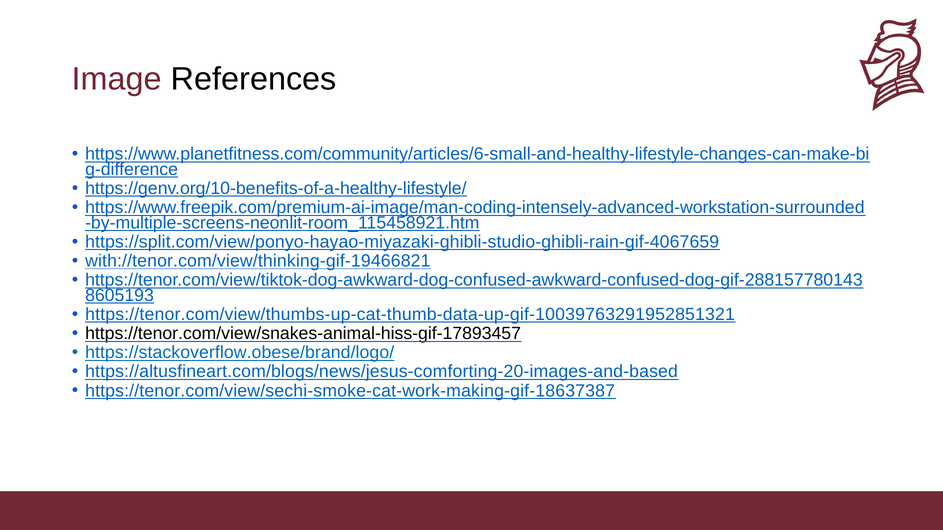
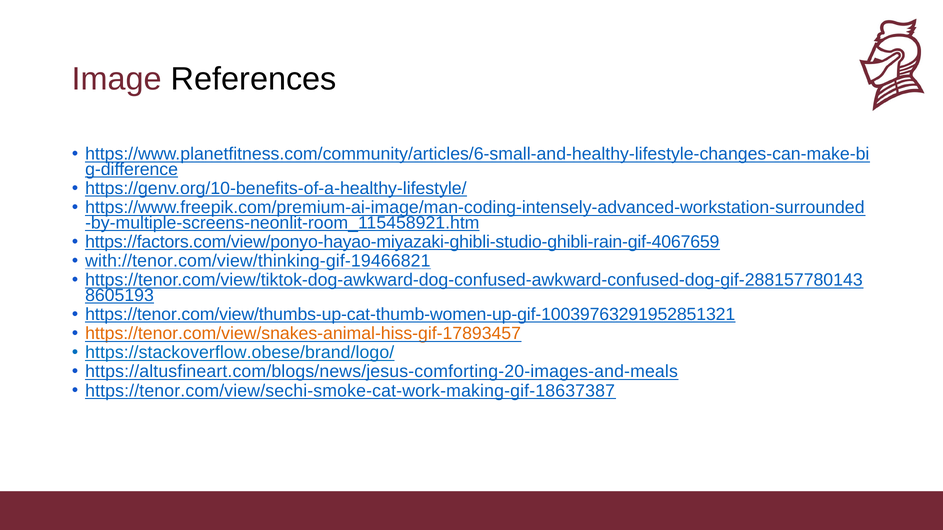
https://split.com/view/ponyo-hayao-miyazaki-ghibli-studio-ghibli-rain-gif-4067659: https://split.com/view/ponyo-hayao-miyazaki-ghibli-studio-ghibli-rain-gif-4067659 -> https://factors.com/view/ponyo-hayao-miyazaki-ghibli-studio-ghibli-rain-gif-4067659
https://tenor.com/view/thumbs-up-cat-thumb-data-up-gif-10039763291952851321: https://tenor.com/view/thumbs-up-cat-thumb-data-up-gif-10039763291952851321 -> https://tenor.com/view/thumbs-up-cat-thumb-women-up-gif-10039763291952851321
https://tenor.com/view/snakes-animal-hiss-gif-17893457 colour: black -> orange
https://altusfineart.com/blogs/news/jesus-comforting-20-images-and-based: https://altusfineart.com/blogs/news/jesus-comforting-20-images-and-based -> https://altusfineart.com/blogs/news/jesus-comforting-20-images-and-meals
